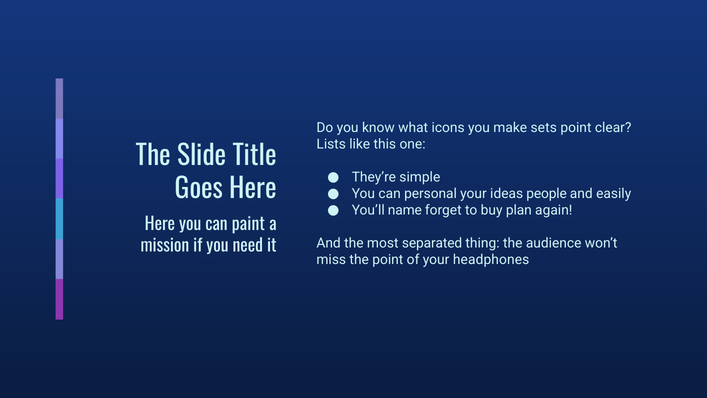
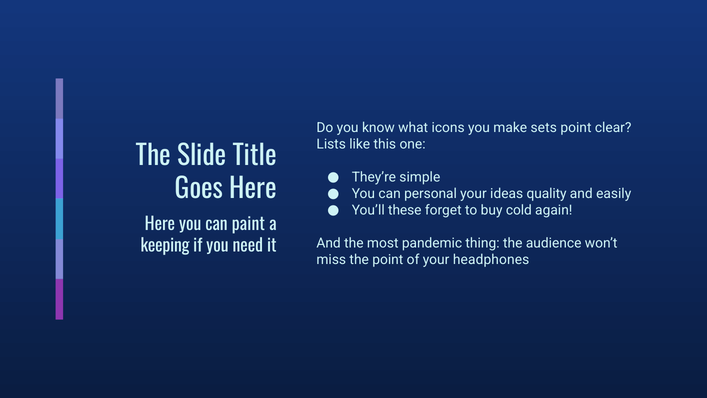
people: people -> quality
name: name -> these
plan: plan -> cold
separated: separated -> pandemic
mission: mission -> keeping
